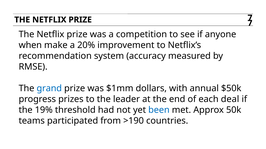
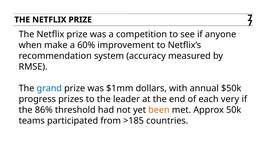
20%: 20% -> 60%
deal: deal -> very
19%: 19% -> 86%
been colour: blue -> orange
>190: >190 -> >185
